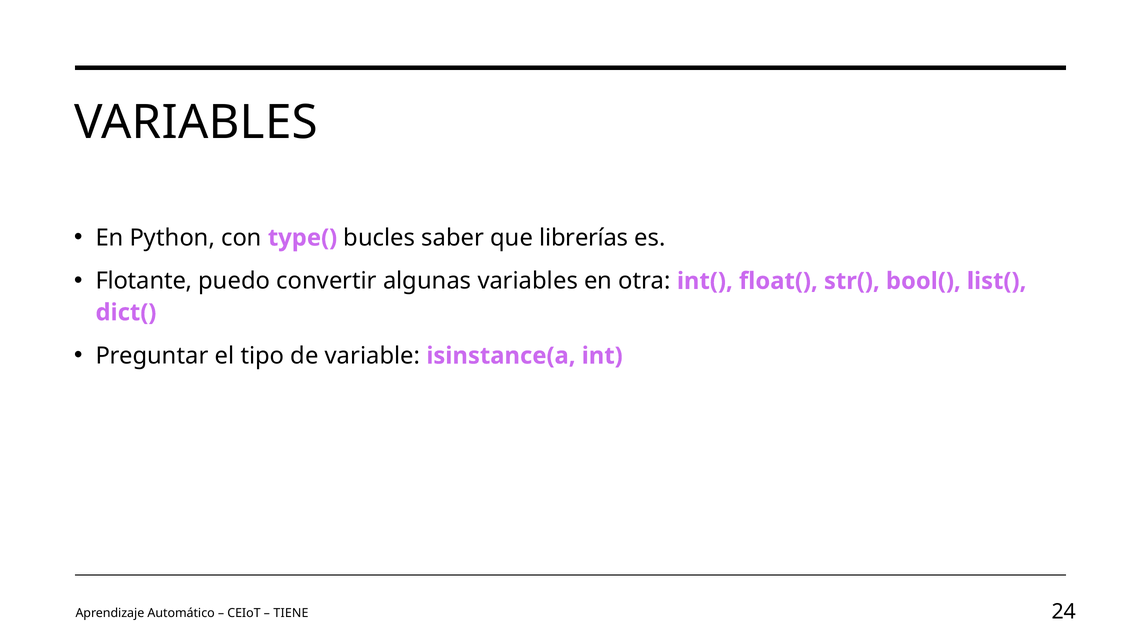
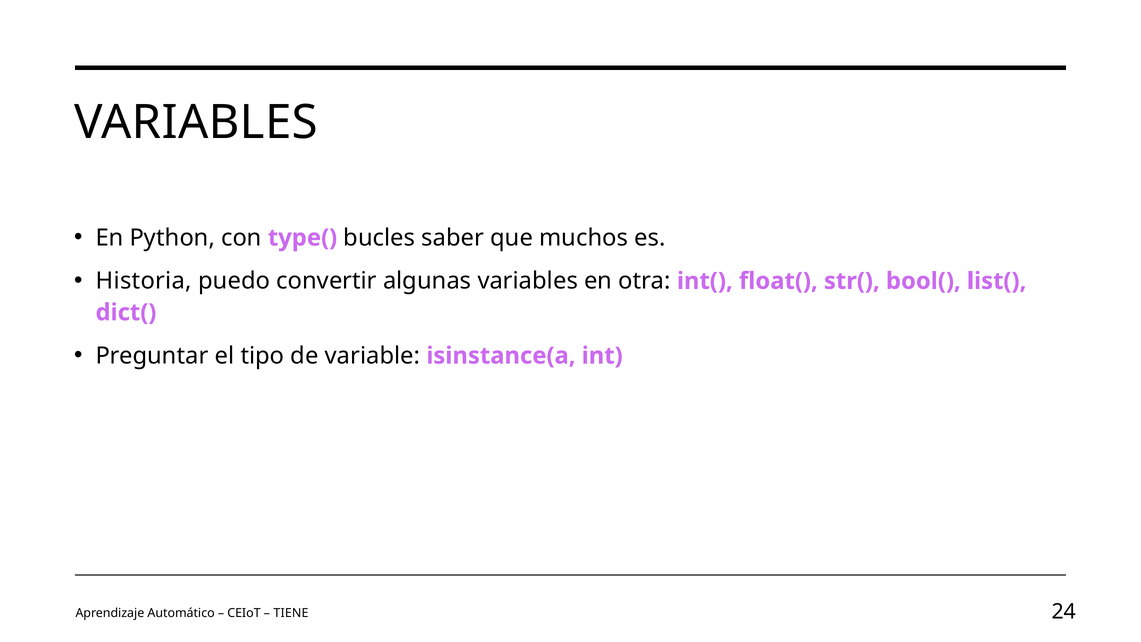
librerías: librerías -> muchos
Flotante: Flotante -> Historia
